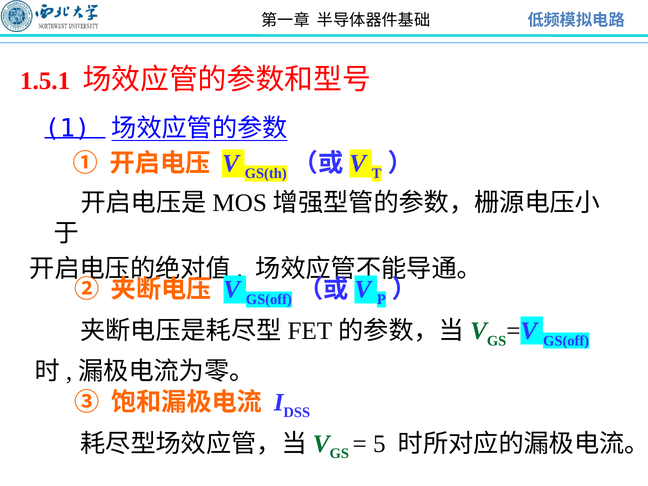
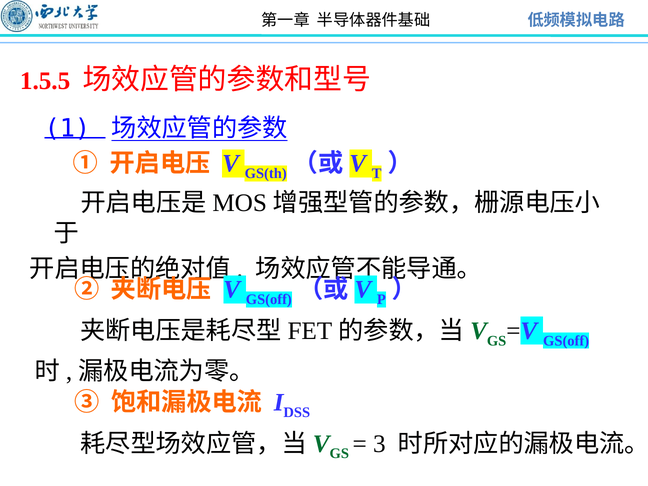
1.5.1: 1.5.1 -> 1.5.5
5: 5 -> 3
